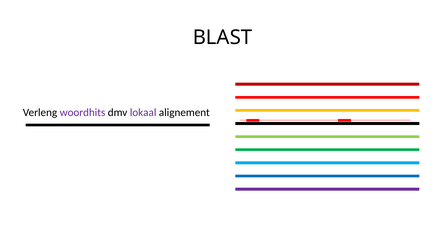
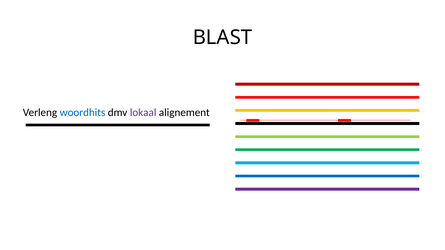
woordhits colour: purple -> blue
